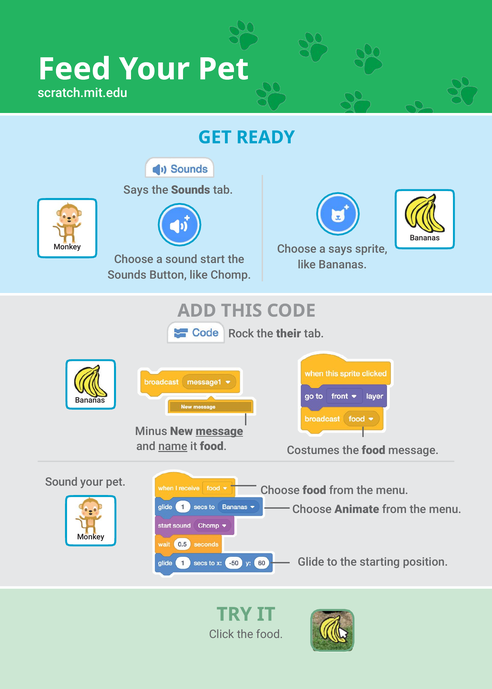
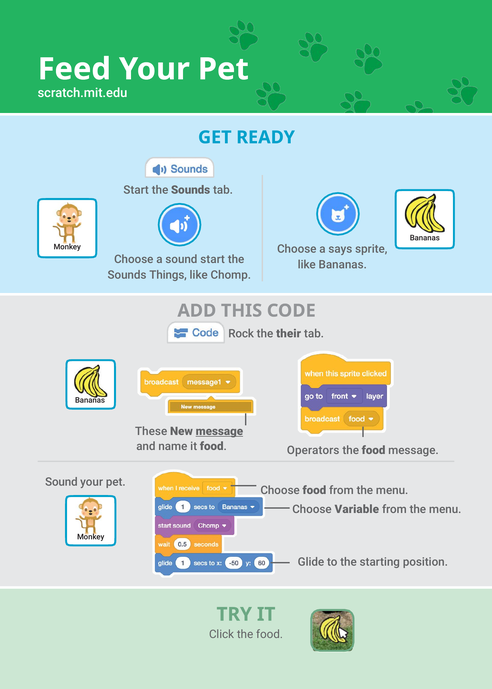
Says at (136, 190): Says -> Start
Button: Button -> Things
Minus: Minus -> These
name underline: present -> none
Costumes: Costumes -> Operators
Animate: Animate -> Variable
